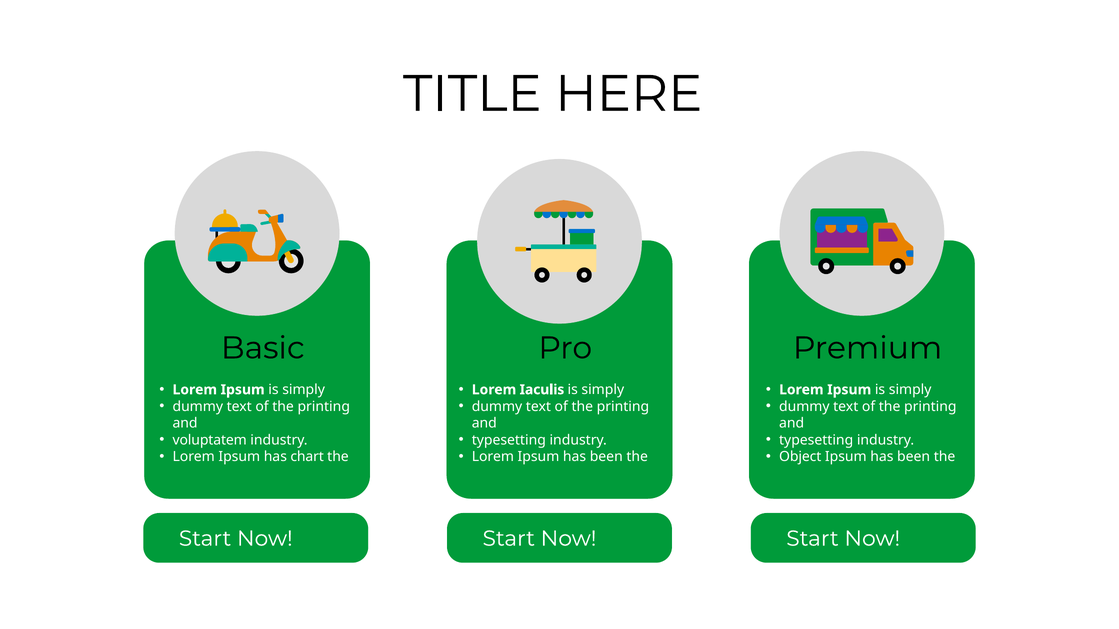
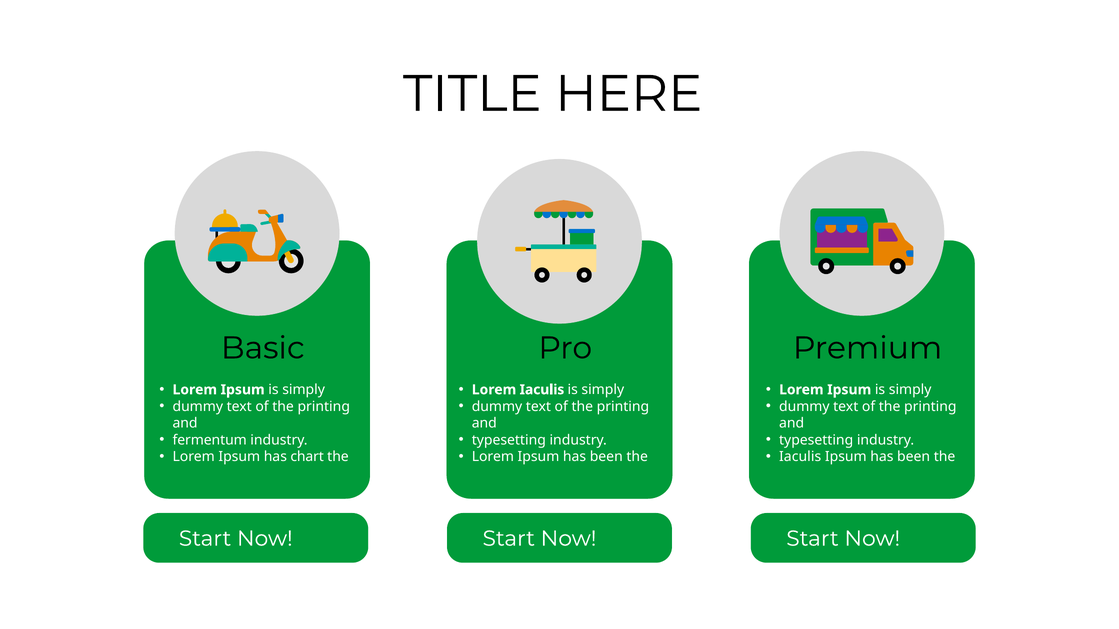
voluptatem: voluptatem -> fermentum
Object at (800, 457): Object -> Iaculis
